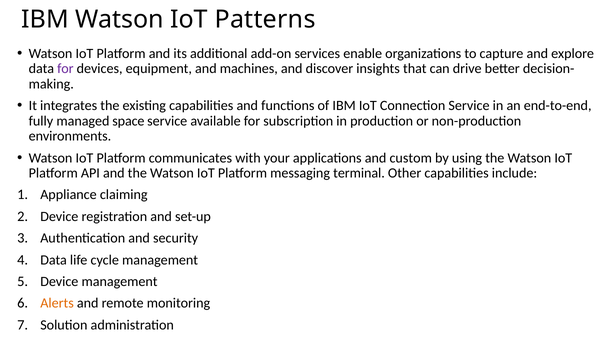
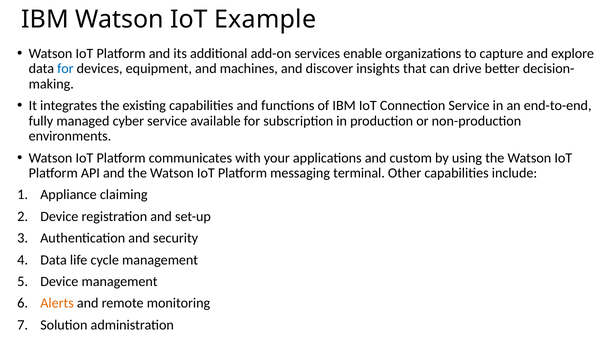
Patterns: Patterns -> Example
for at (65, 69) colour: purple -> blue
space: space -> cyber
